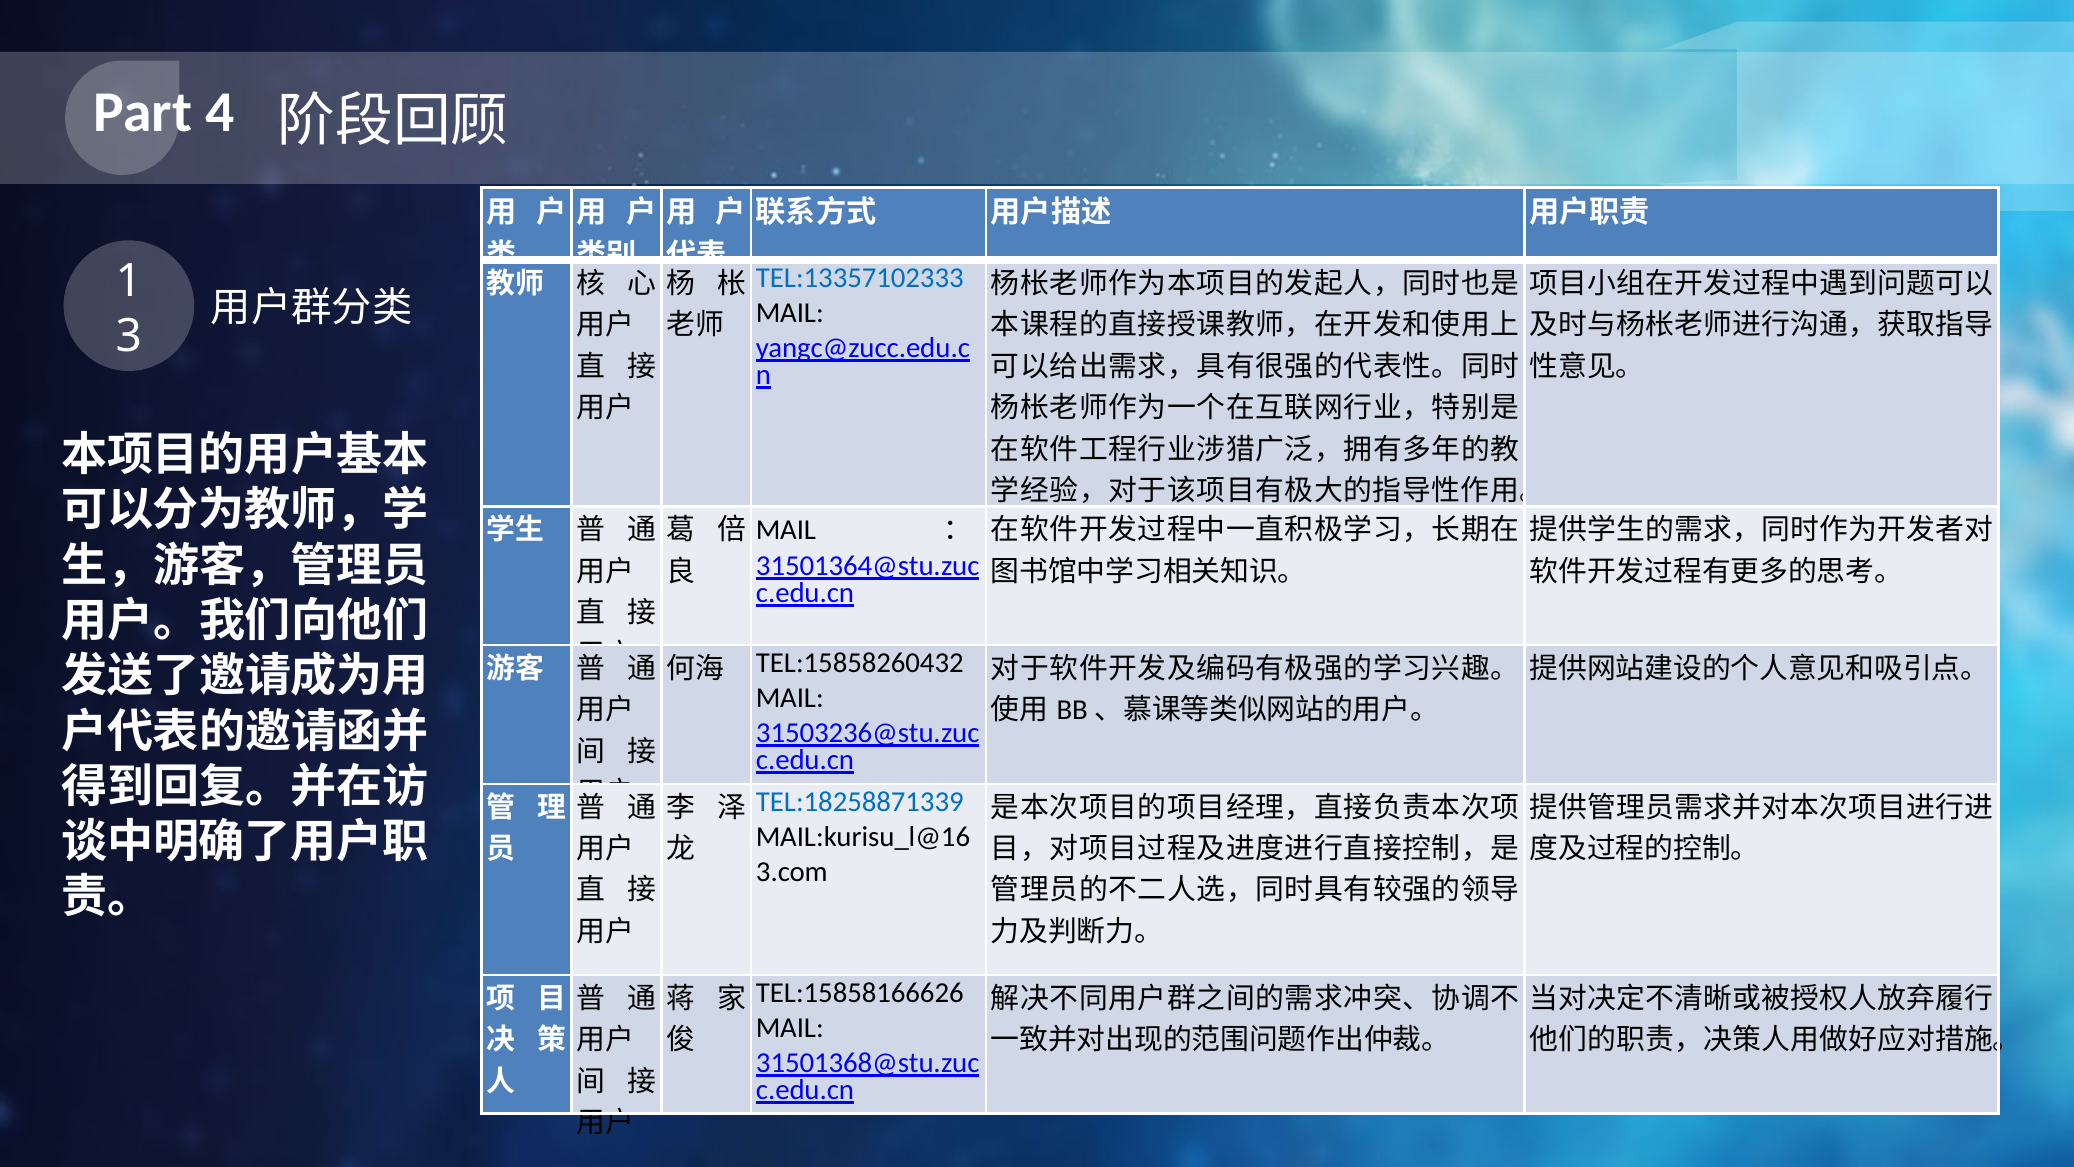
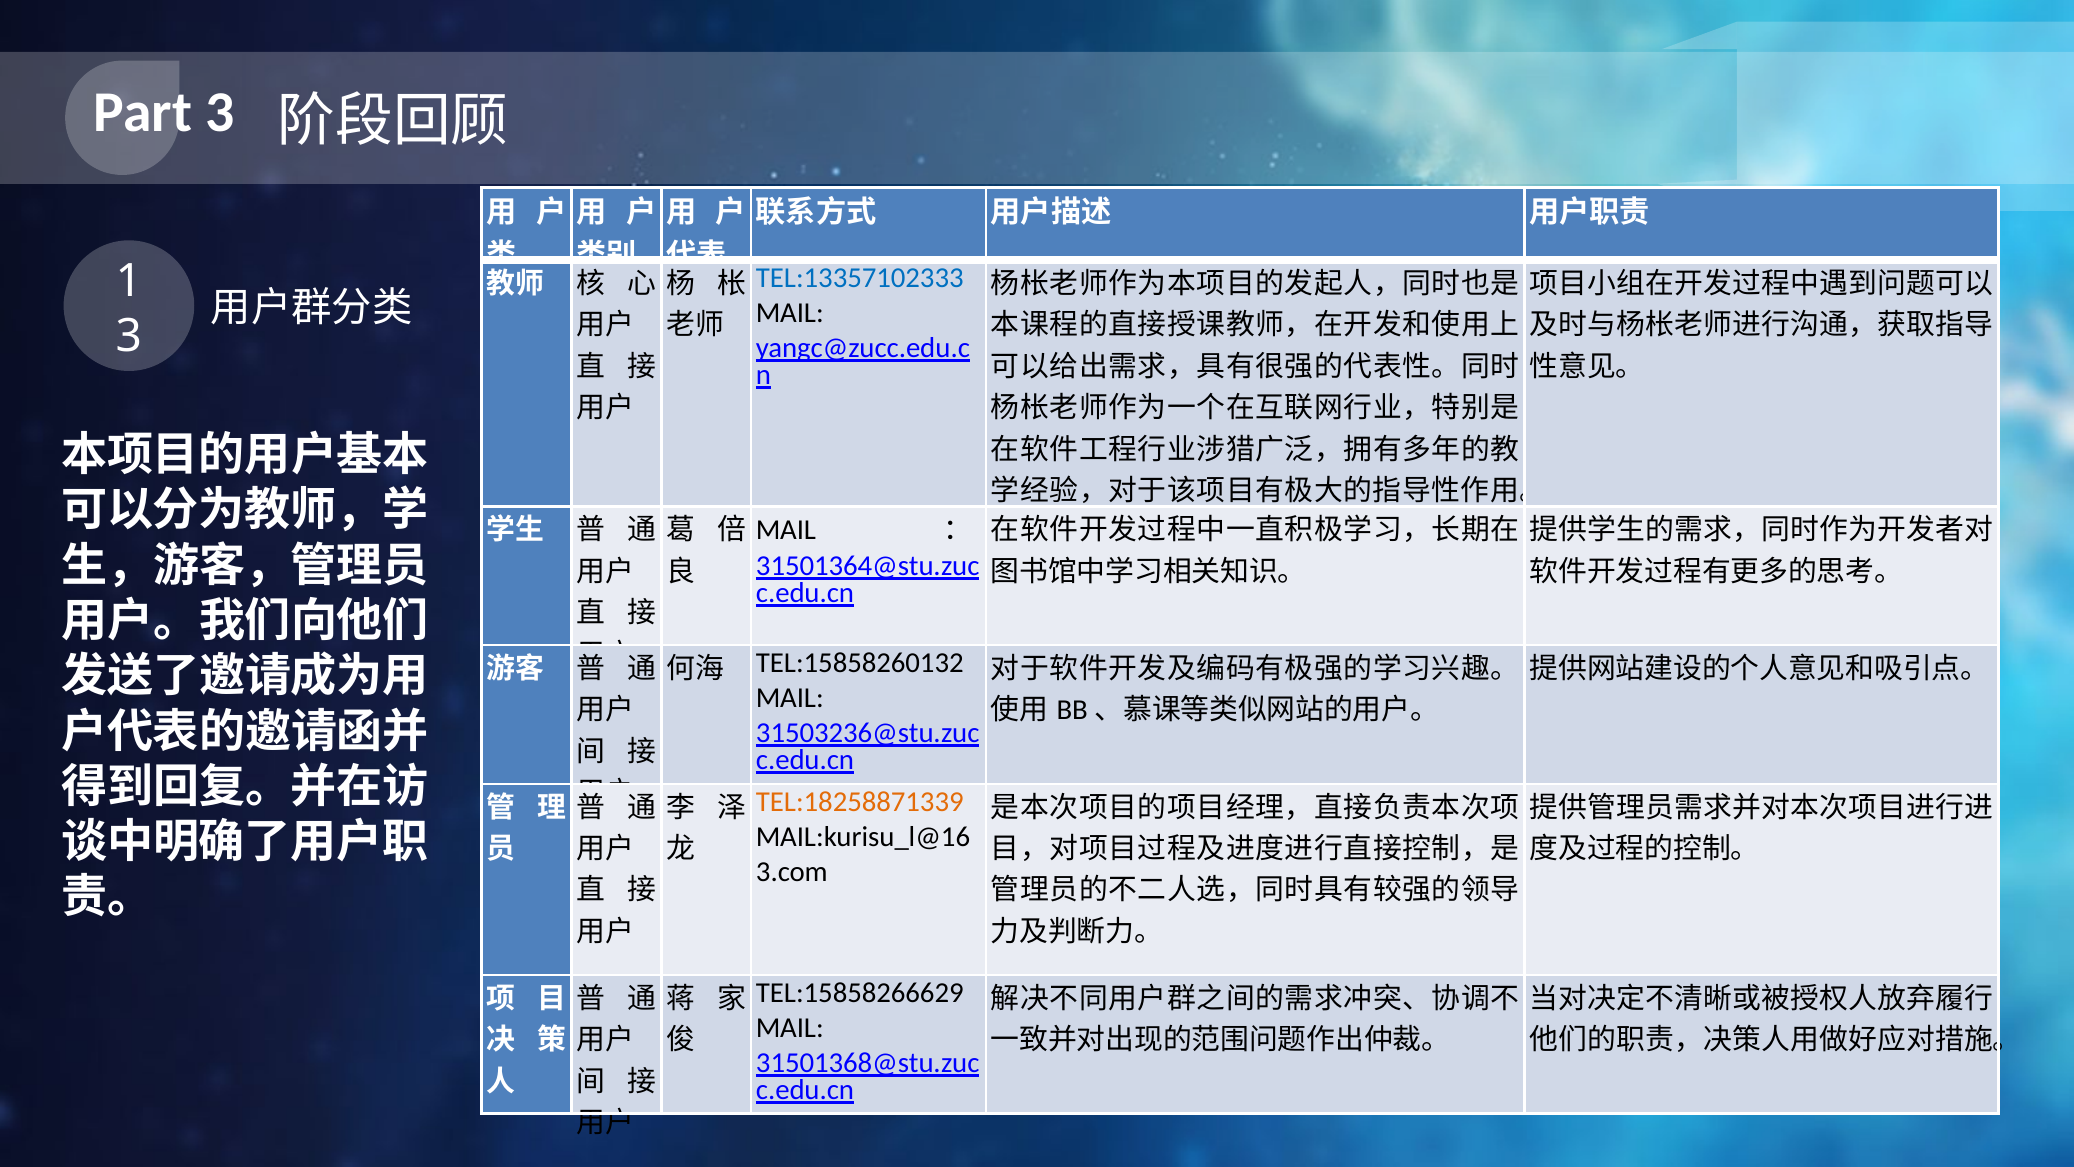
Part 4: 4 -> 3
TEL:15858260432: TEL:15858260432 -> TEL:15858260132
TEL:18258871339 colour: blue -> orange
TEL:15858166626: TEL:15858166626 -> TEL:15858266629
